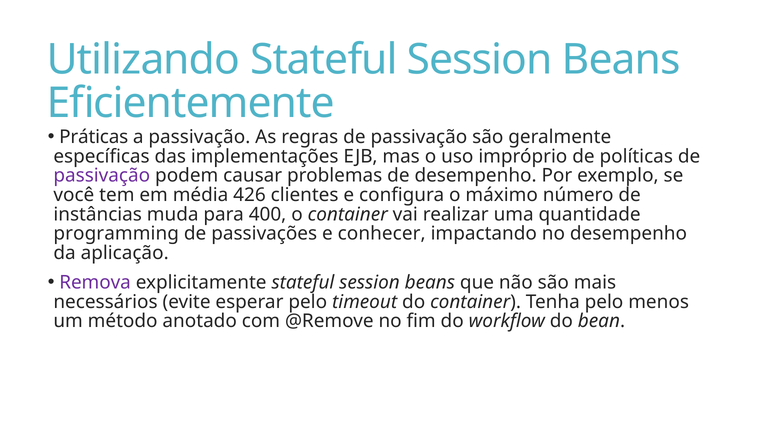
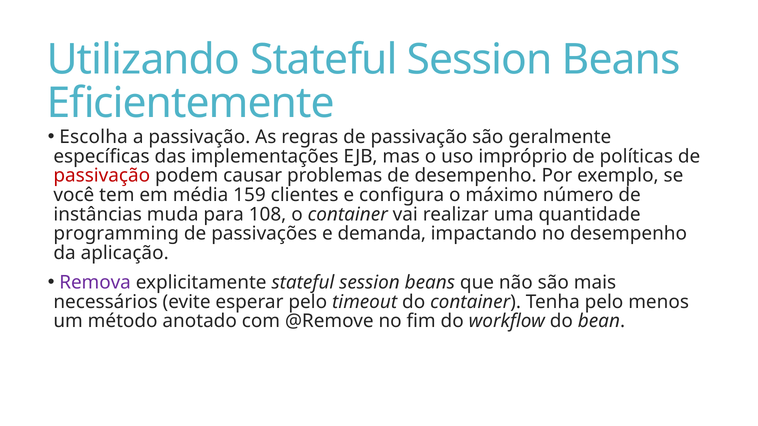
Práticas: Práticas -> Escolha
passivação at (102, 176) colour: purple -> red
426: 426 -> 159
400: 400 -> 108
conhecer: conhecer -> demanda
